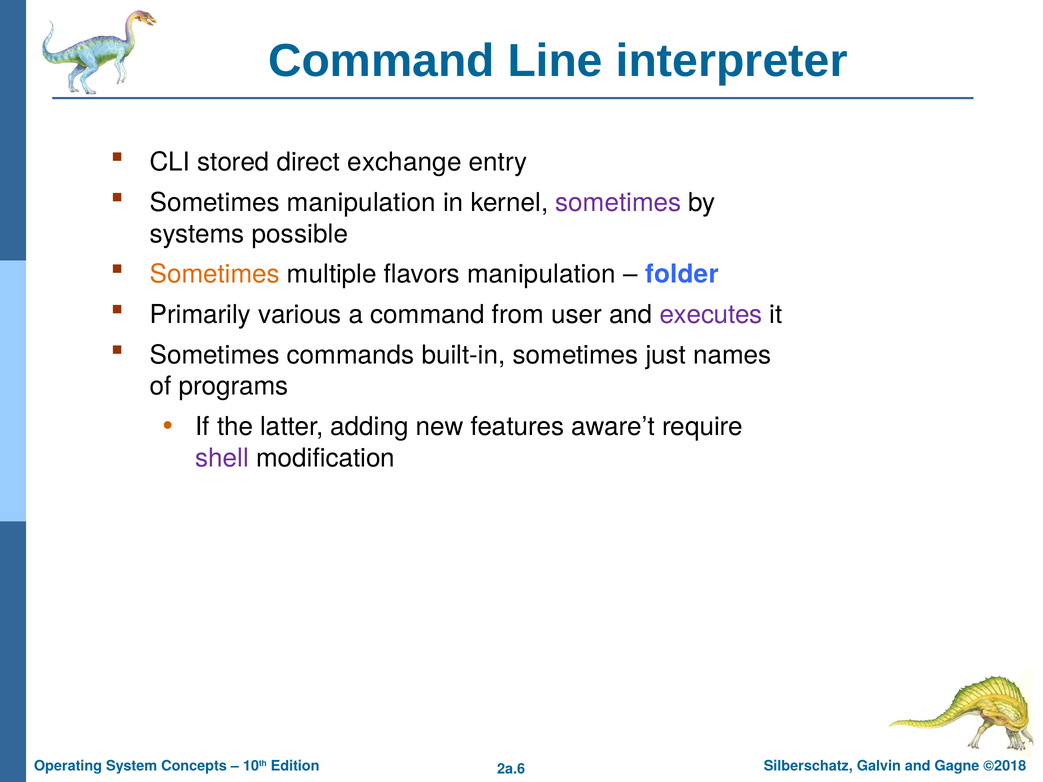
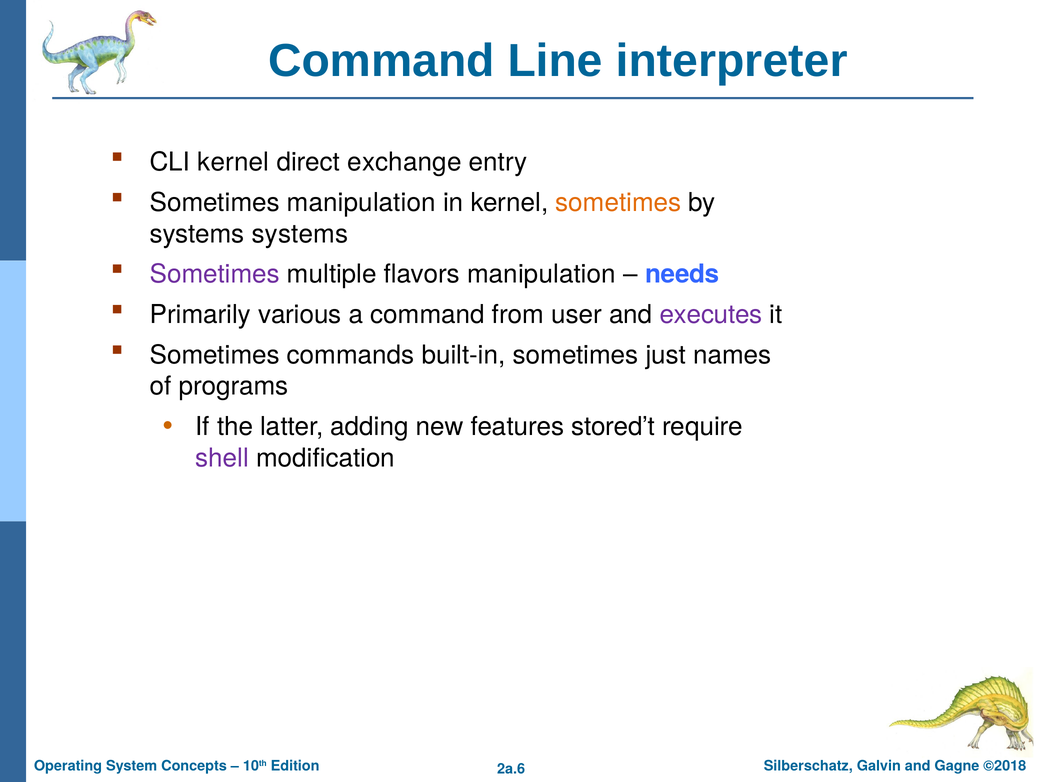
CLI stored: stored -> kernel
sometimes at (618, 203) colour: purple -> orange
systems possible: possible -> systems
Sometimes at (215, 274) colour: orange -> purple
folder: folder -> needs
aware’t: aware’t -> stored’t
